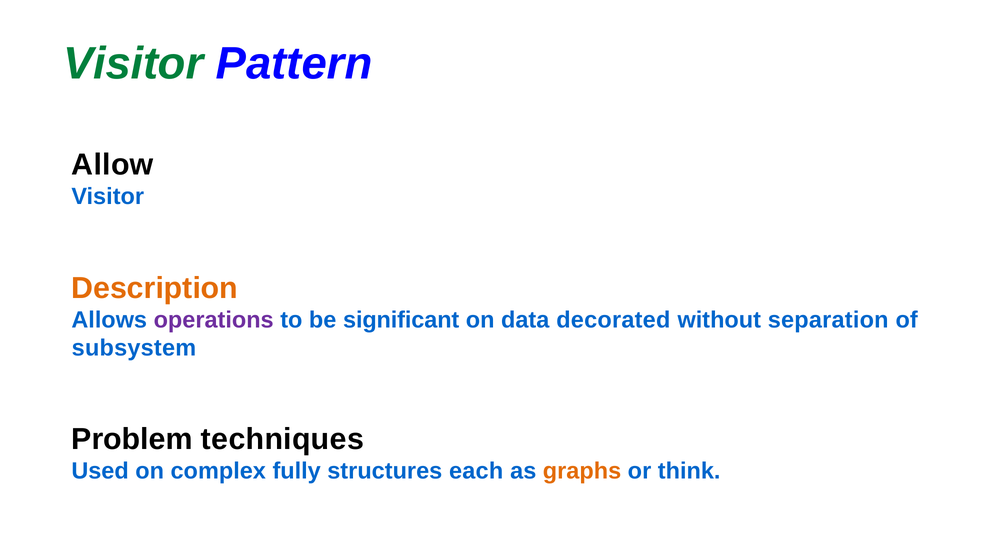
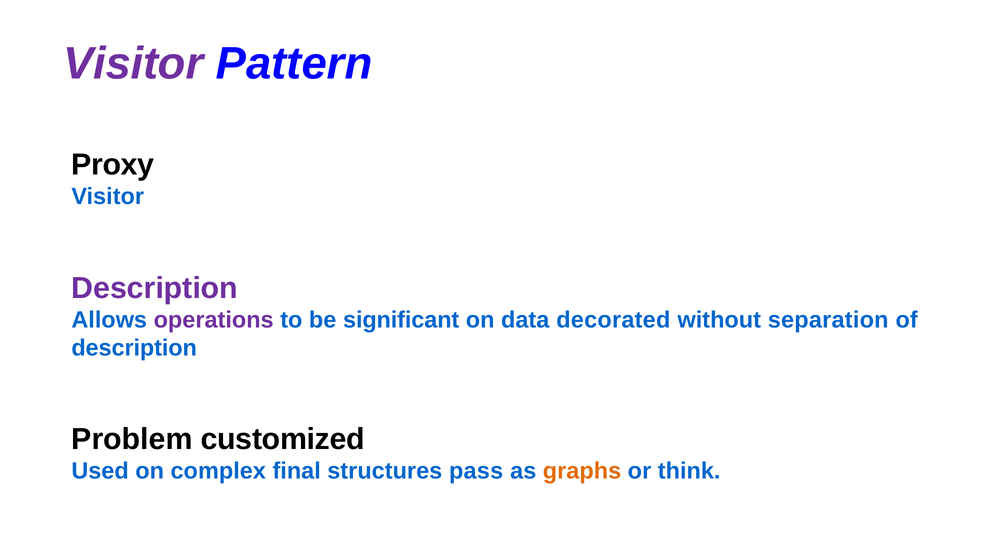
Visitor at (133, 64) colour: green -> purple
Allow: Allow -> Proxy
Description at (155, 288) colour: orange -> purple
subsystem at (134, 348): subsystem -> description
techniques: techniques -> customized
fully: fully -> final
each: each -> pass
